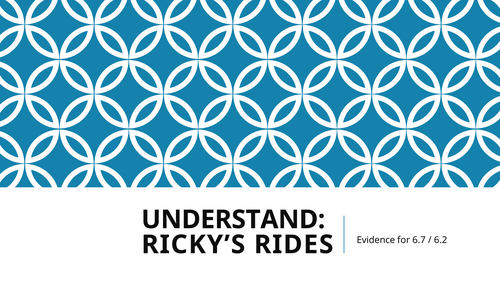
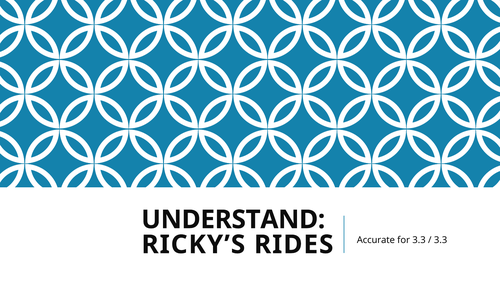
Evidence: Evidence -> Accurate
for 6.7: 6.7 -> 3.3
6.2 at (441, 240): 6.2 -> 3.3
